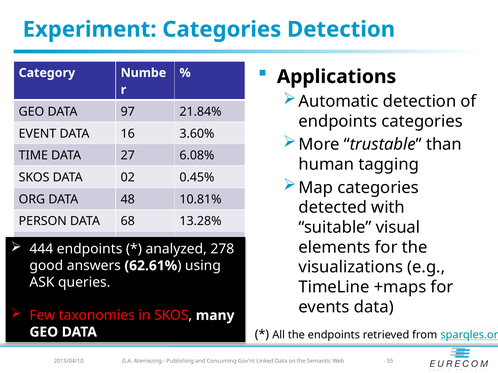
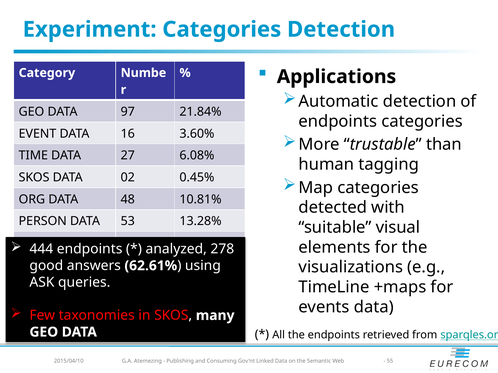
68: 68 -> 53
